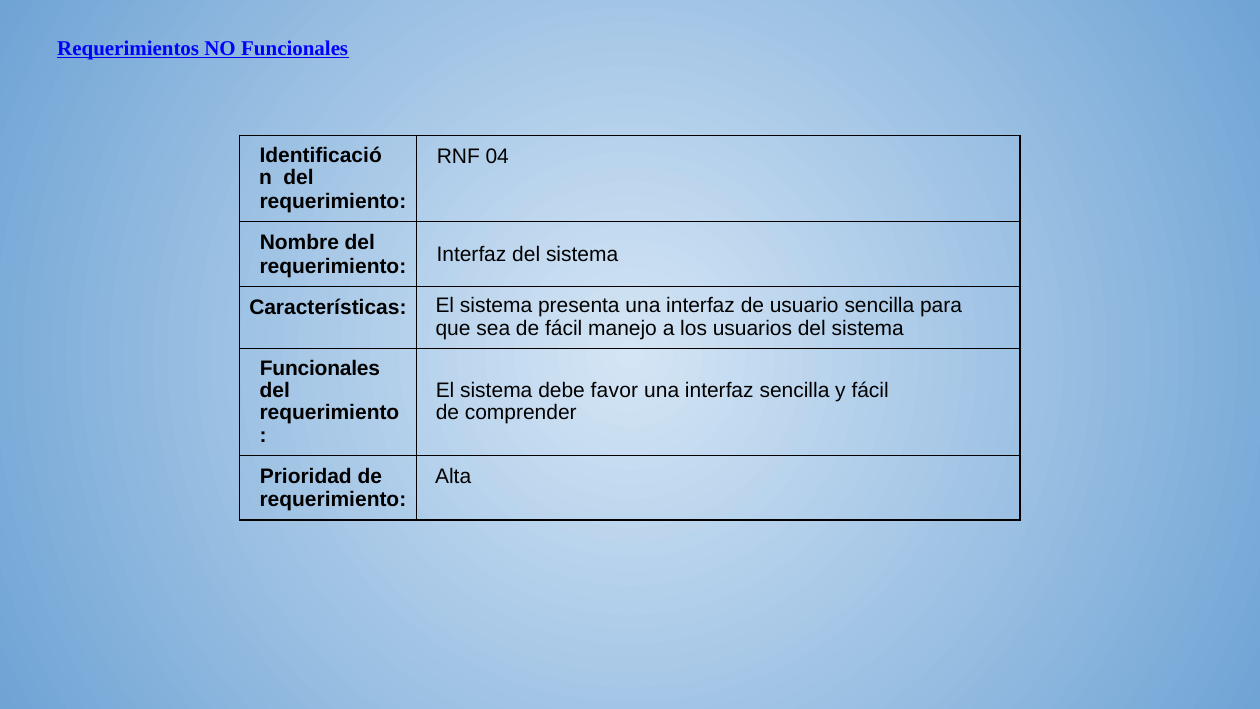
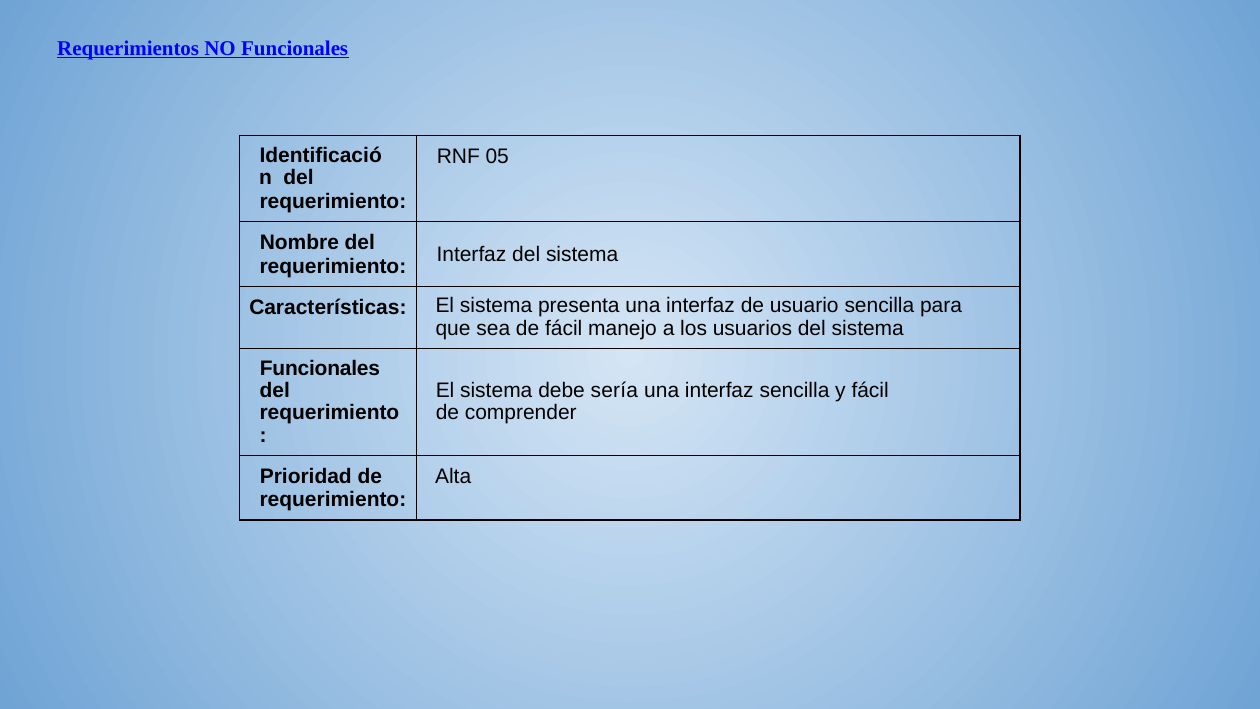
04: 04 -> 05
favor: favor -> sería
